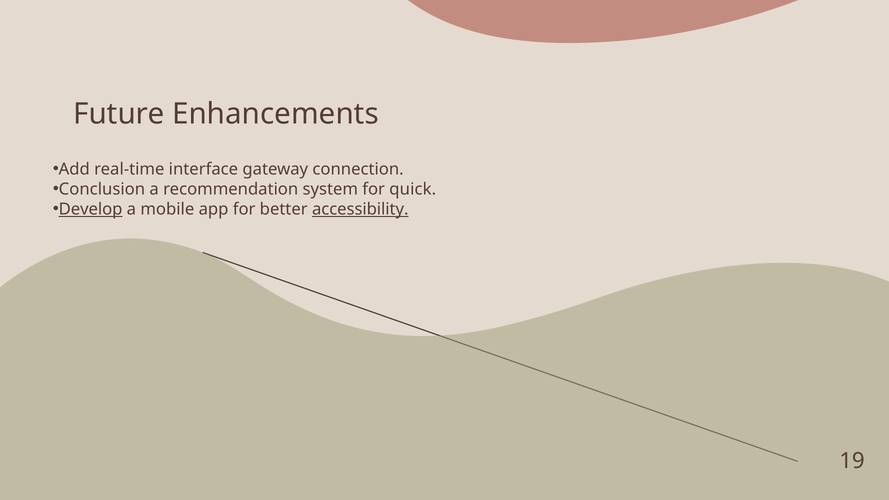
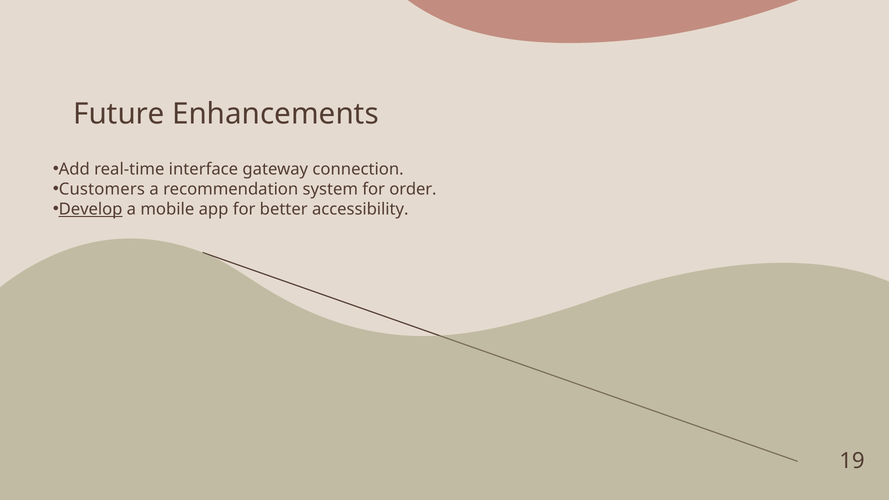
Conclusion: Conclusion -> Customers
quick: quick -> order
accessibility underline: present -> none
